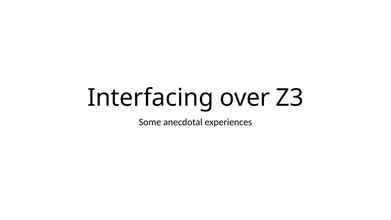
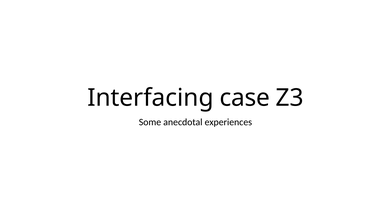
over: over -> case
